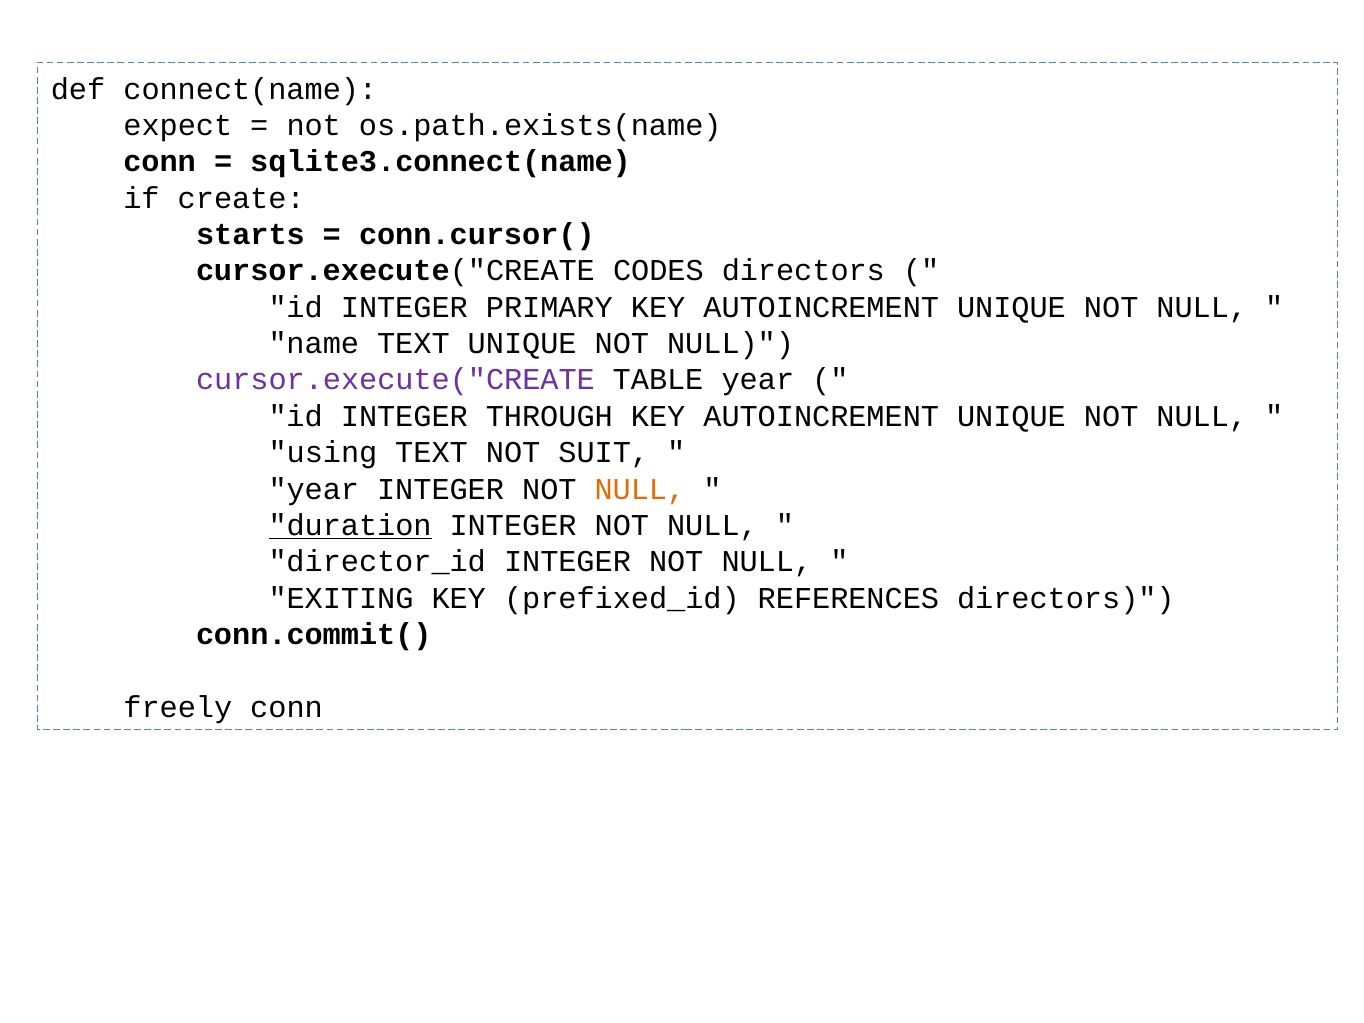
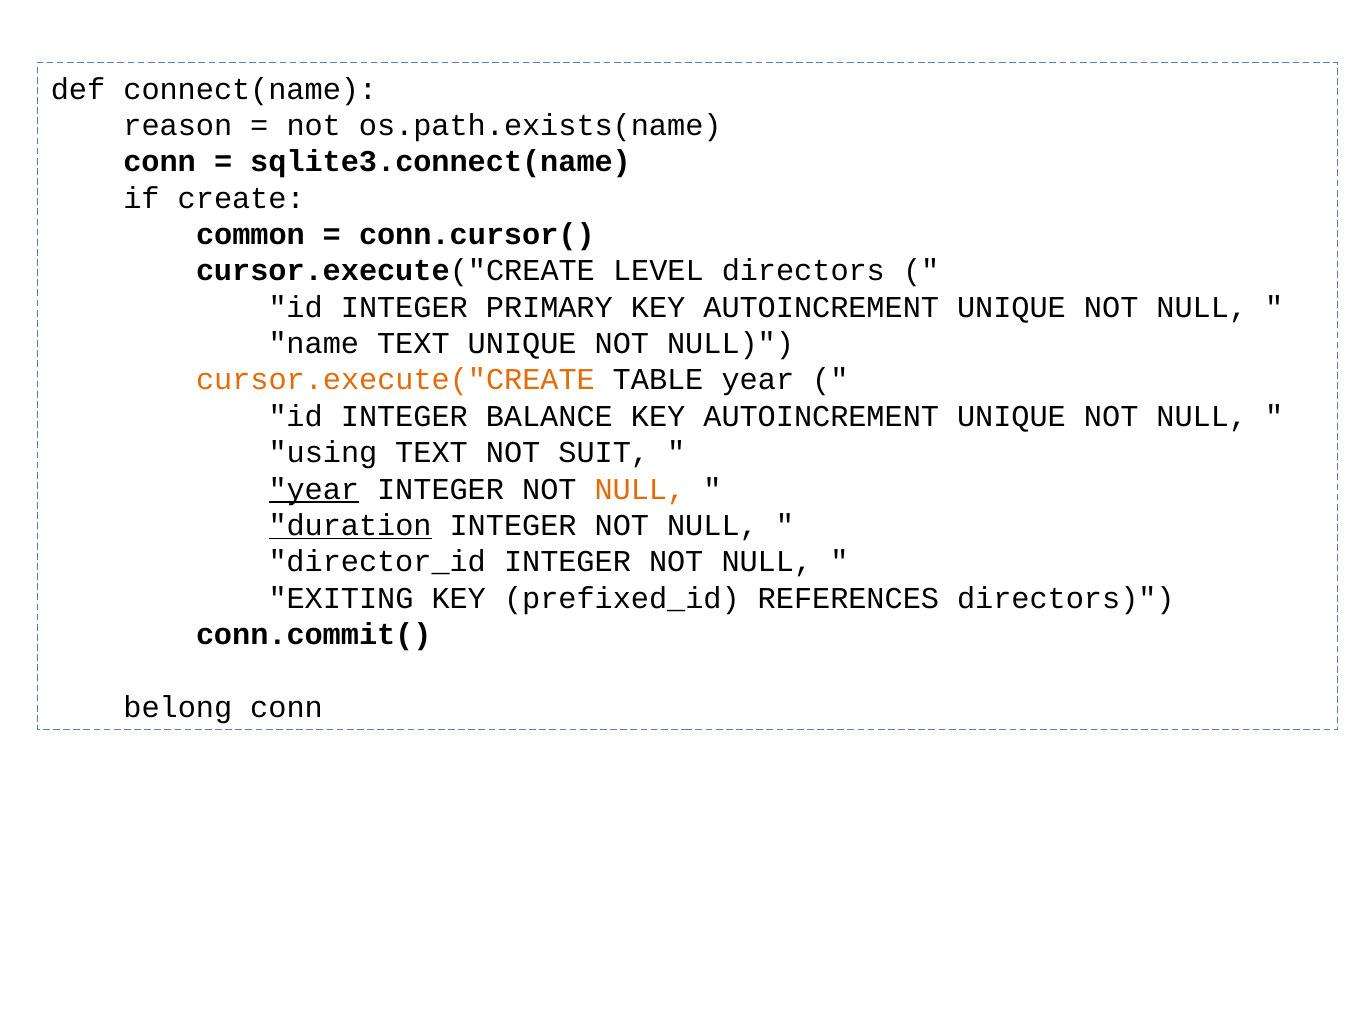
expect: expect -> reason
starts: starts -> common
CODES: CODES -> LEVEL
cursor.execute("CREATE at (395, 380) colour: purple -> orange
THROUGH: THROUGH -> BALANCE
year at (314, 489) underline: none -> present
freely: freely -> belong
